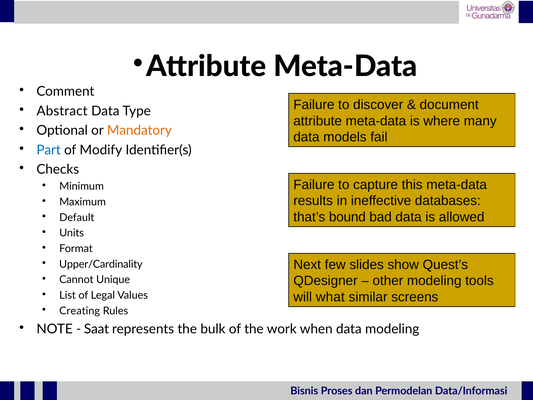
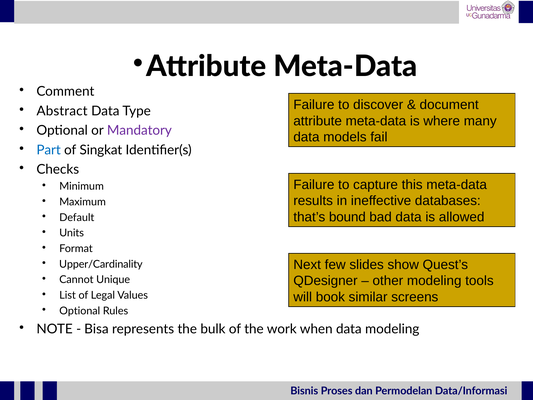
Mandatory colour: orange -> purple
Modify: Modify -> Singkat
what: what -> book
Creating at (80, 311): Creating -> Optional
Saat: Saat -> Bisa
